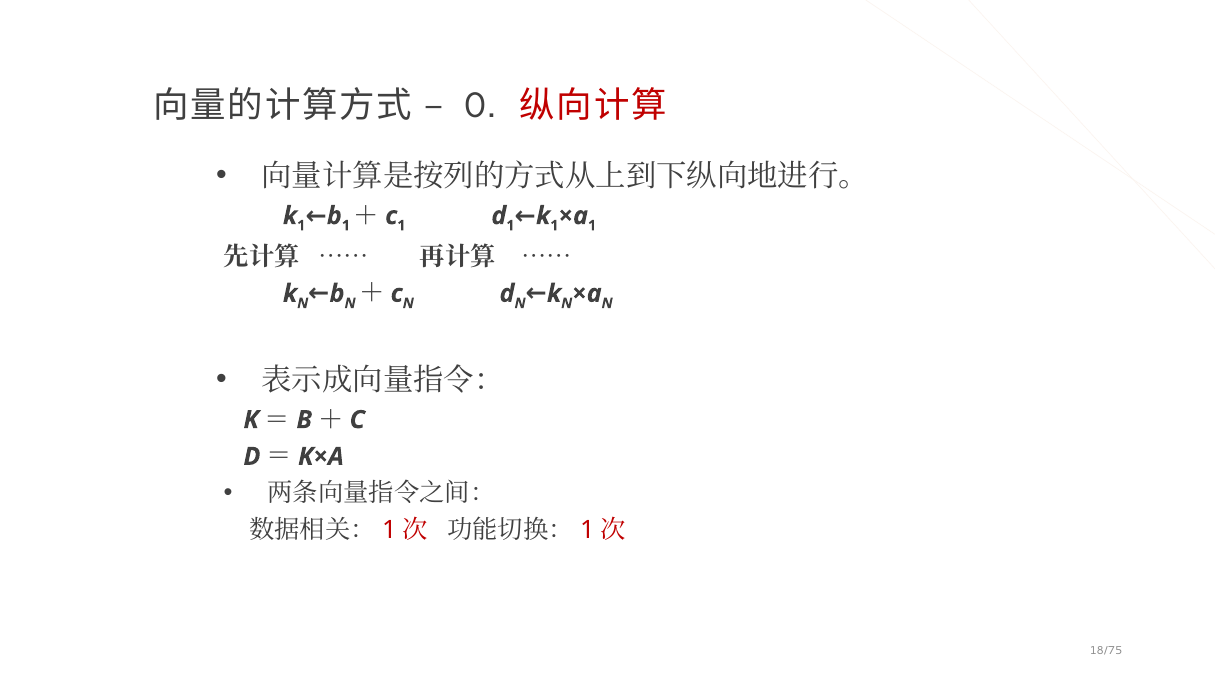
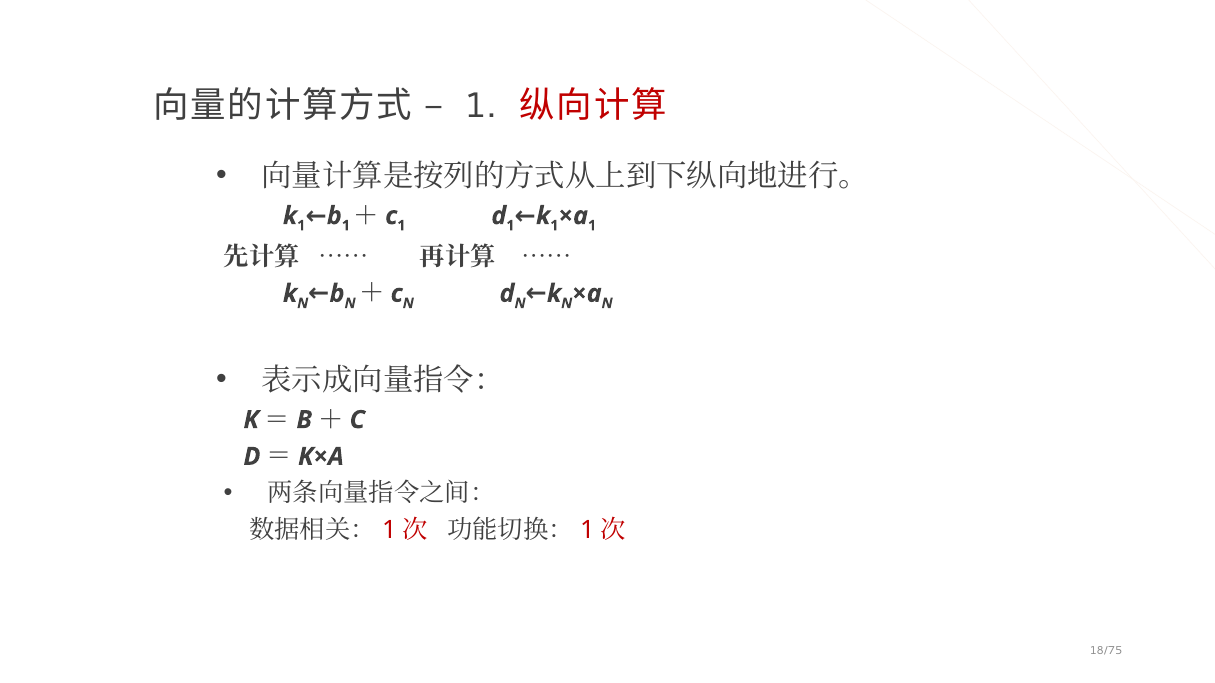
0 at (480, 105): 0 -> 1
